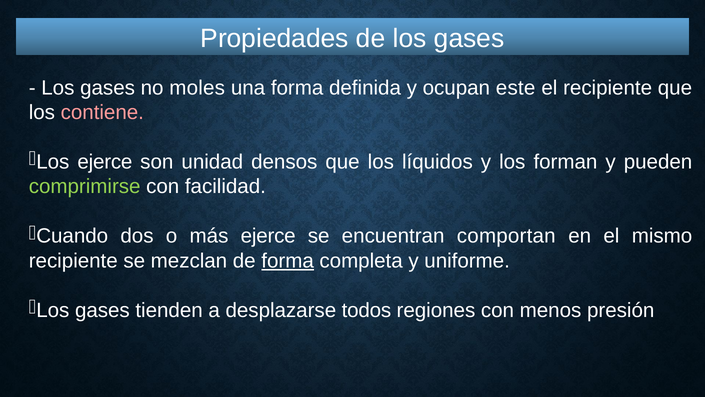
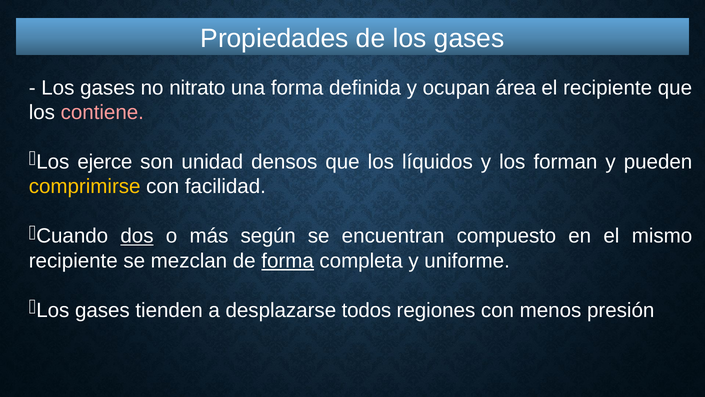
moles: moles -> nitrato
este: este -> área
comprimirse colour: light green -> yellow
dos underline: none -> present
más ejerce: ejerce -> según
comportan: comportan -> compuesto
